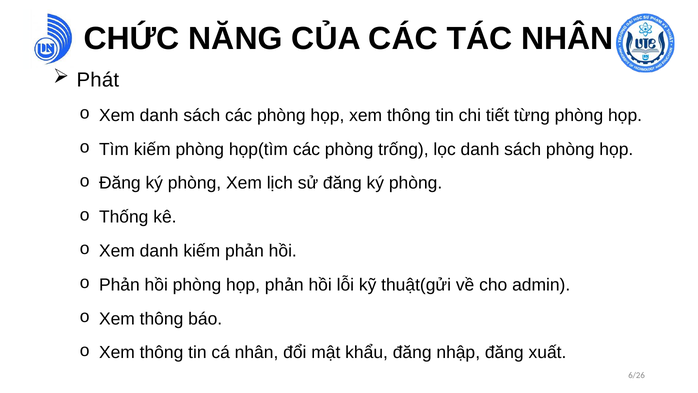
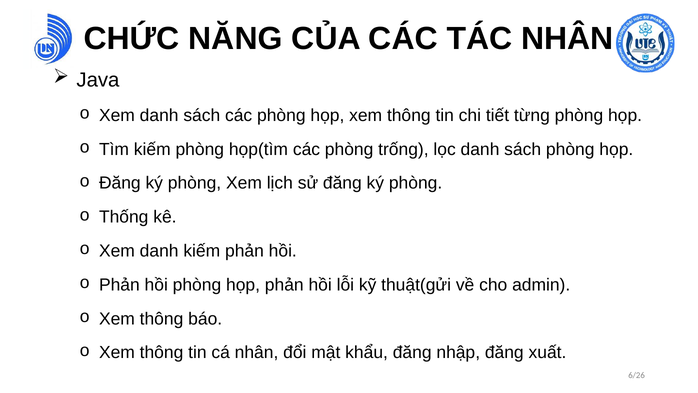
Phát: Phát -> Java
